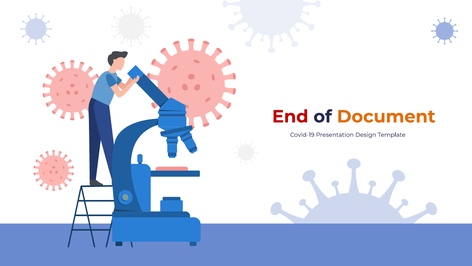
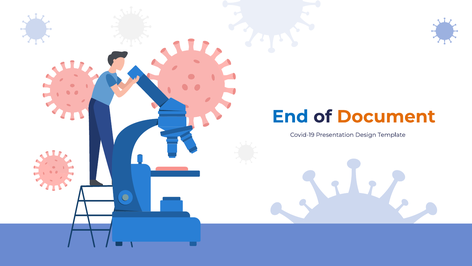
End colour: red -> blue
